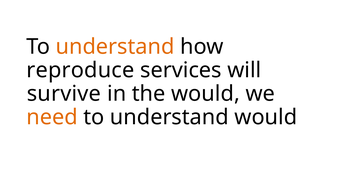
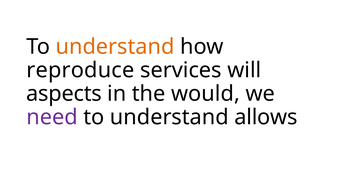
survive: survive -> aspects
need colour: orange -> purple
understand would: would -> allows
